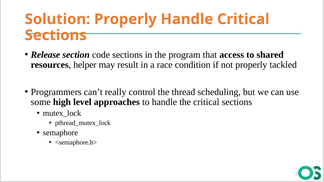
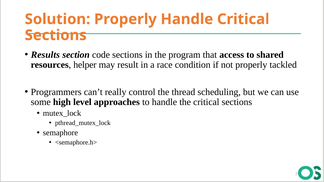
Release: Release -> Results
